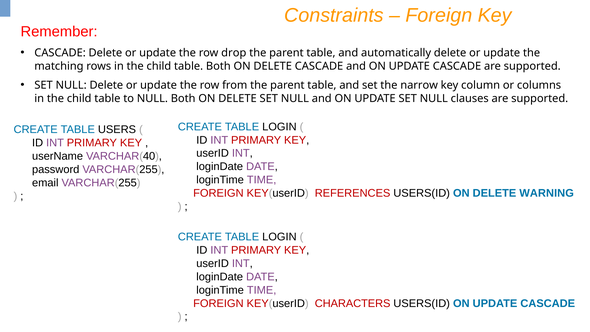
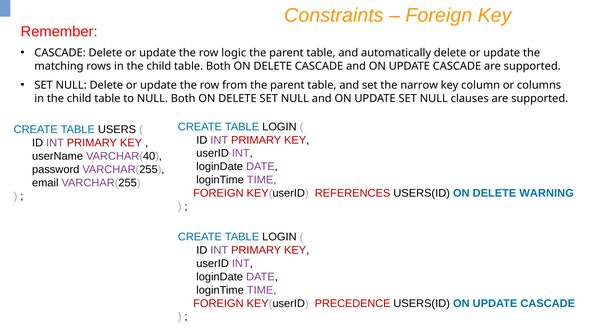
drop: drop -> logic
CHARACTERS: CHARACTERS -> PRECEDENCE
